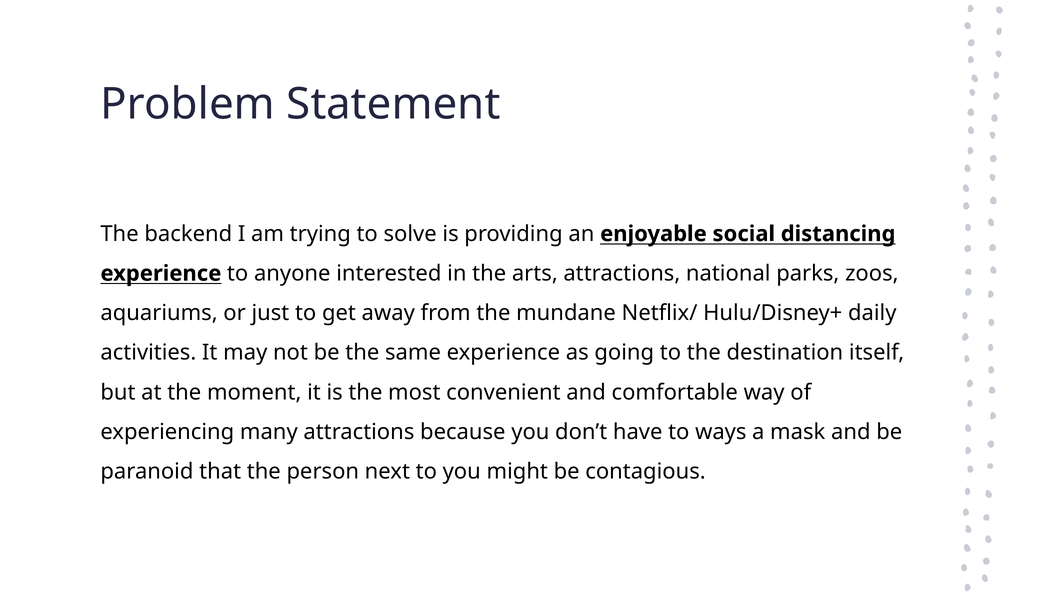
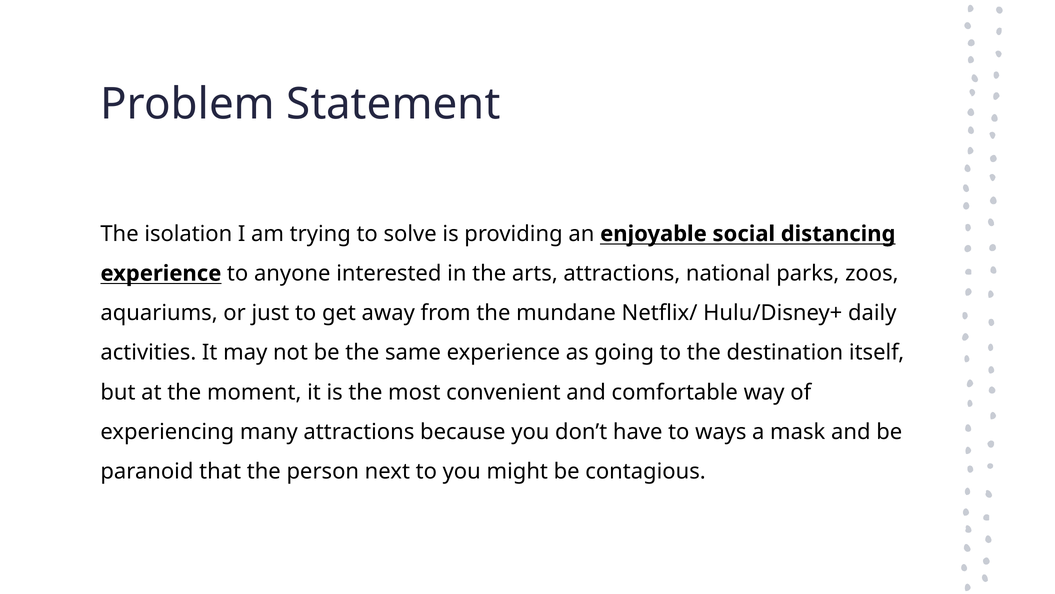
backend: backend -> isolation
